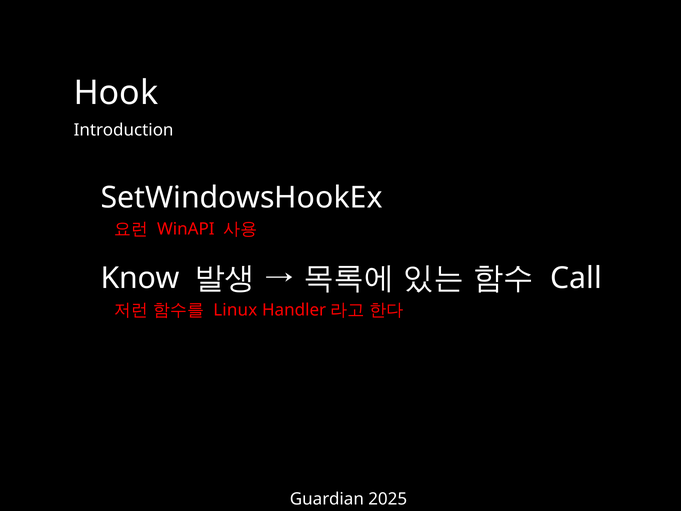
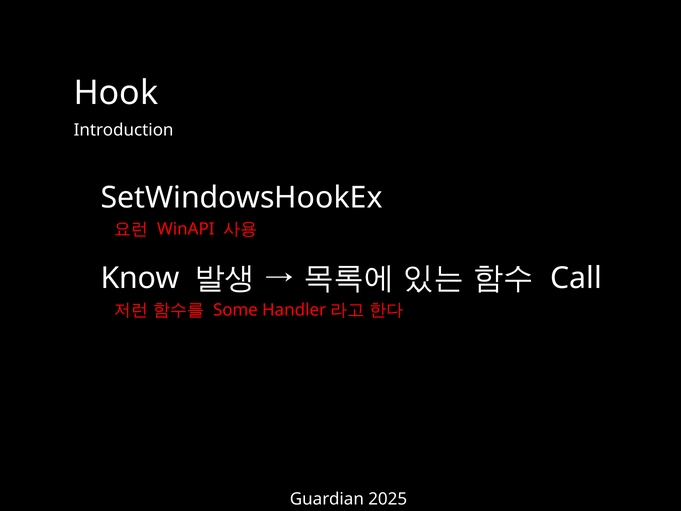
Linux: Linux -> Some
